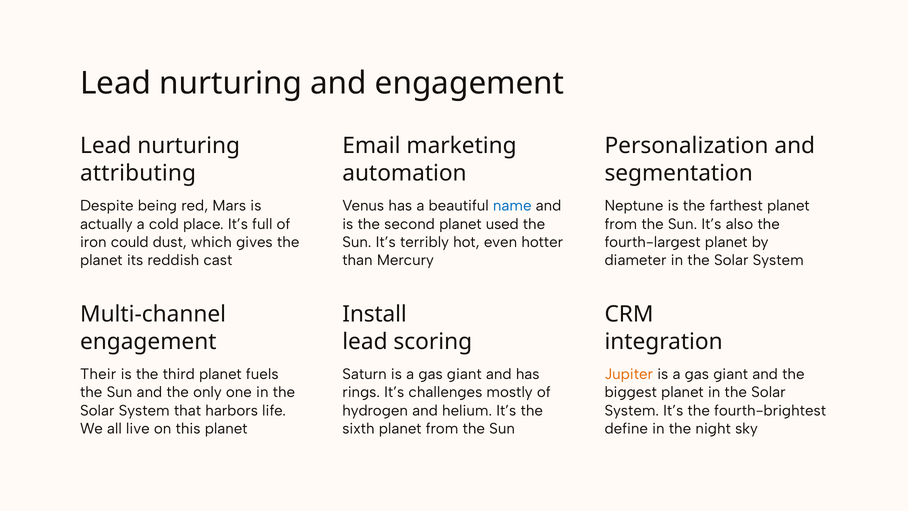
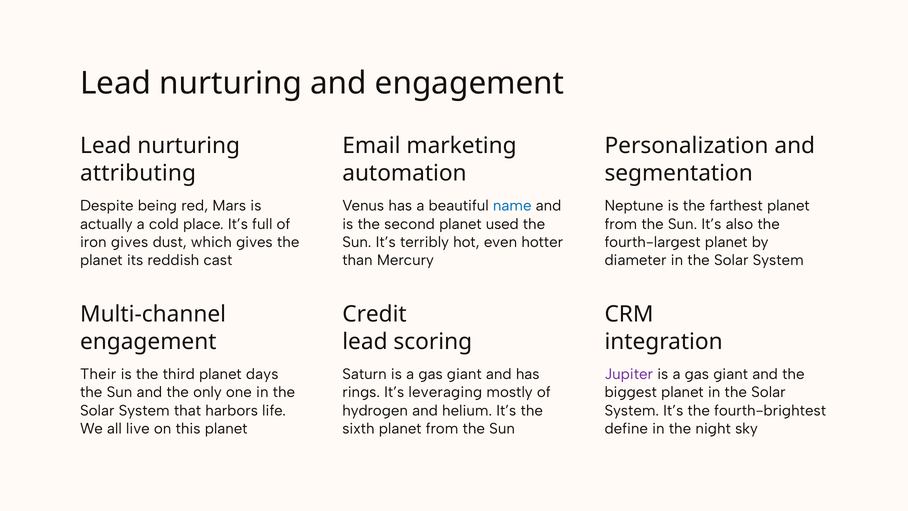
iron could: could -> gives
Install: Install -> Credit
fuels: fuels -> days
Jupiter colour: orange -> purple
challenges: challenges -> leveraging
